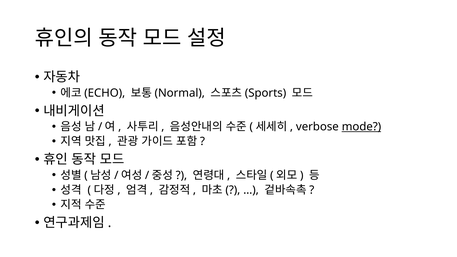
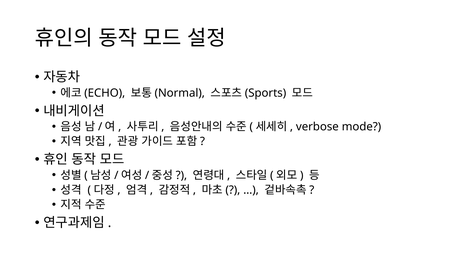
mode underline: present -> none
